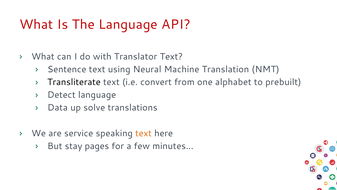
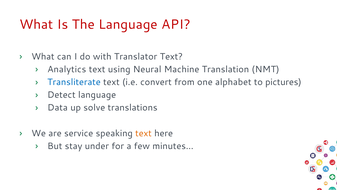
Sentence: Sentence -> Analytics
Transliterate colour: black -> blue
prebuilt: prebuilt -> pictures
pages: pages -> under
